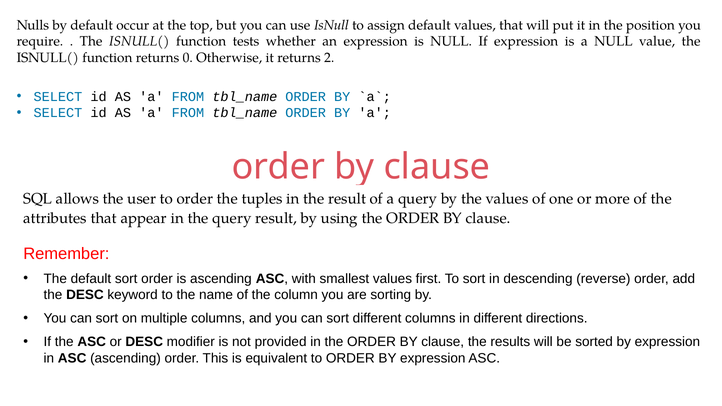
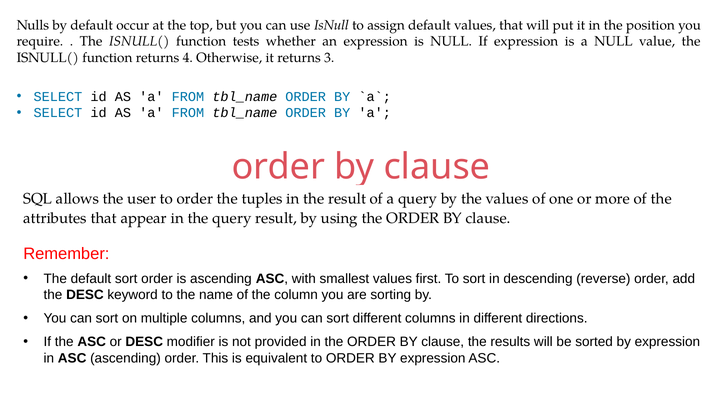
0: 0 -> 4
2: 2 -> 3
